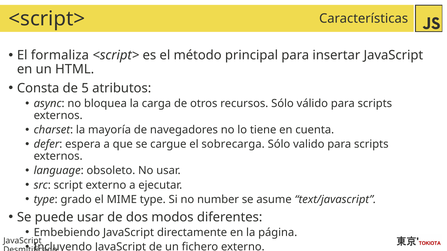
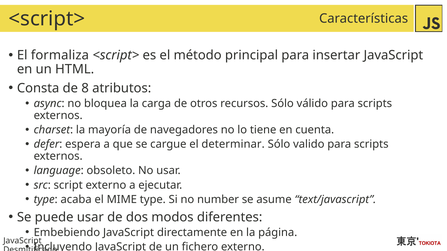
5: 5 -> 8
sobrecarga: sobrecarga -> determinar
grado: grado -> acaba
